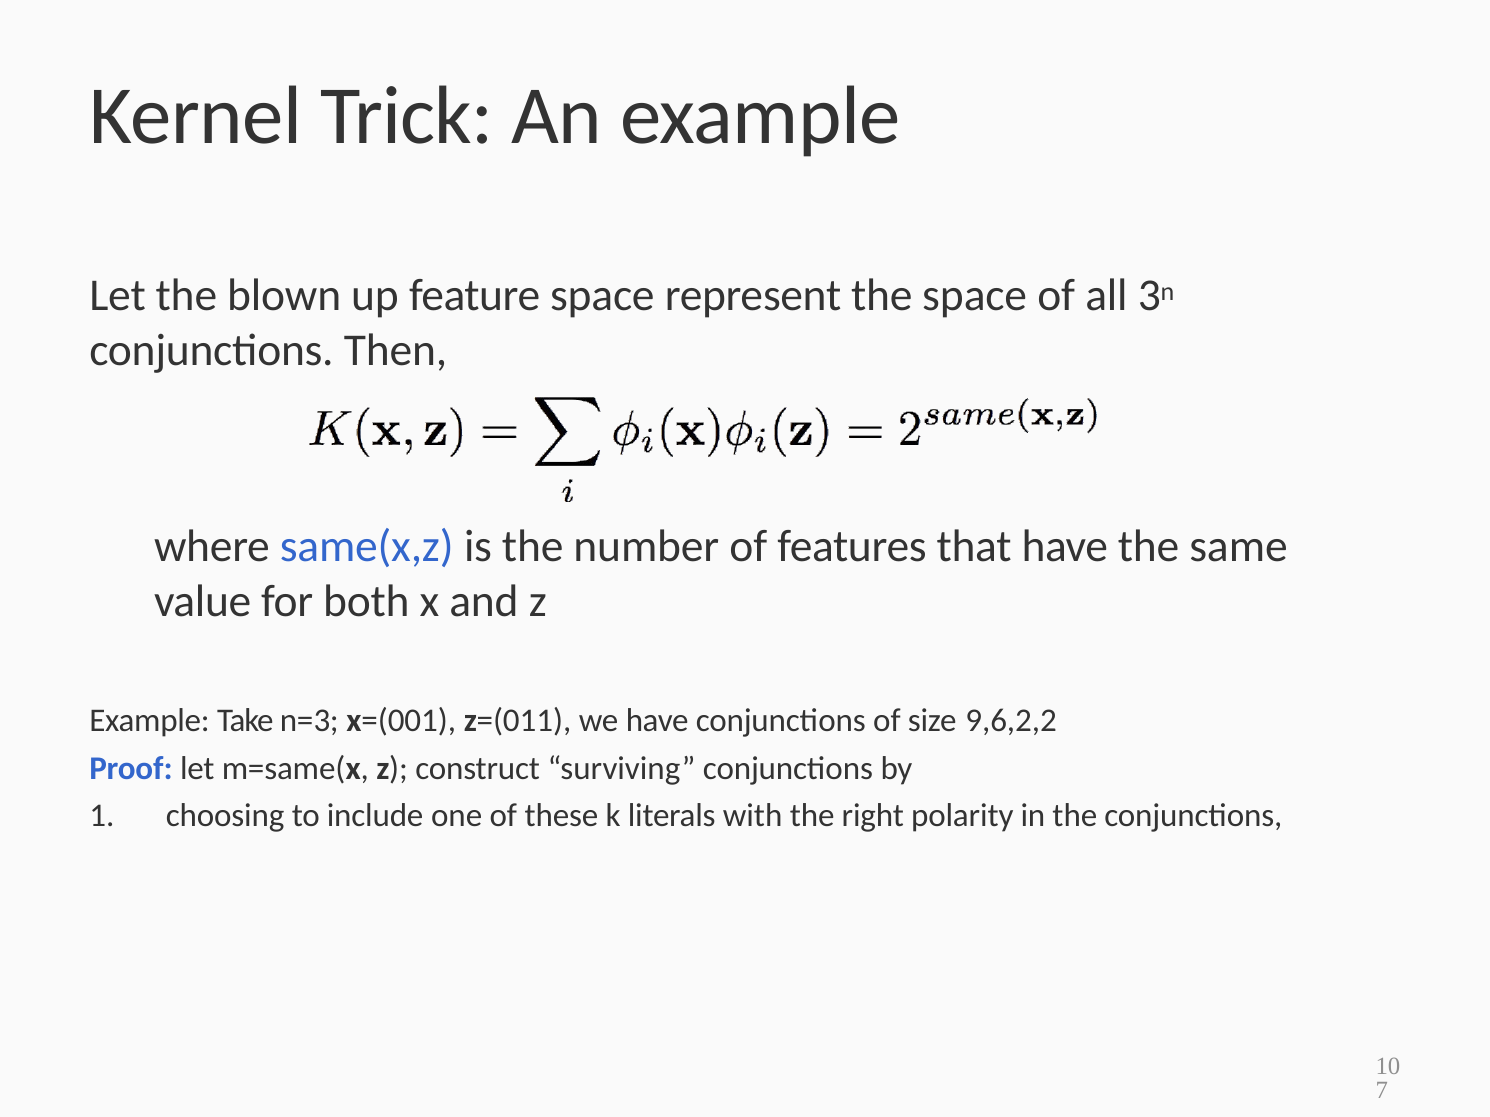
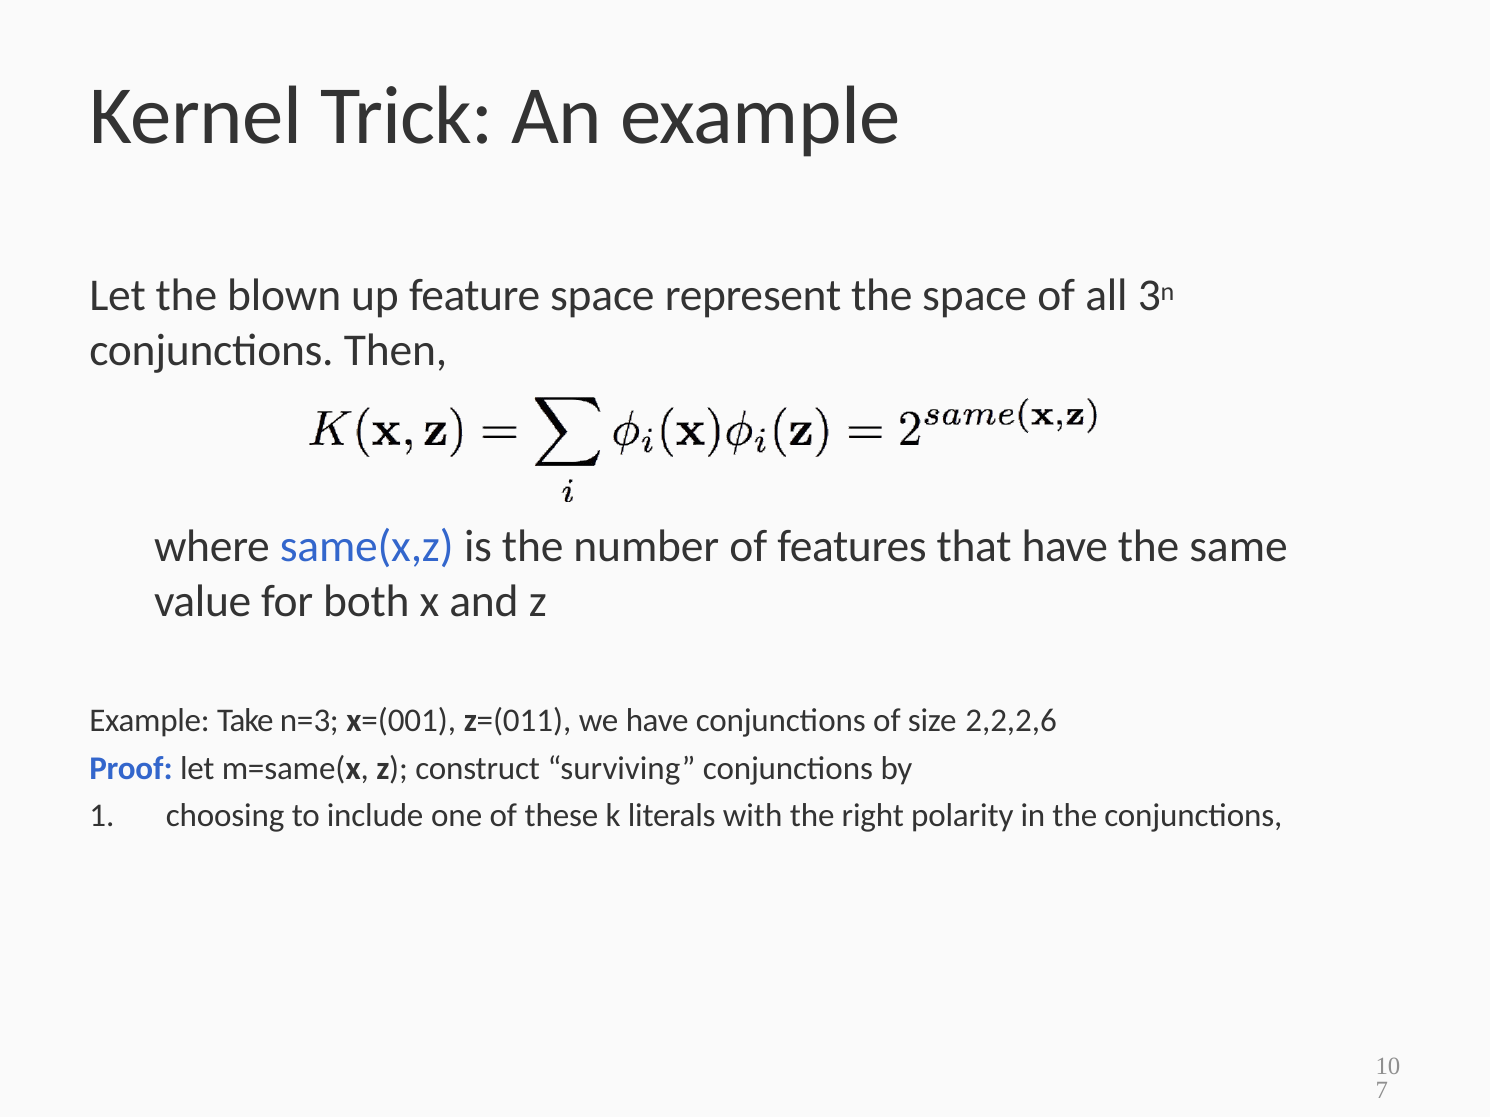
9,6,2,2: 9,6,2,2 -> 2,2,2,6
